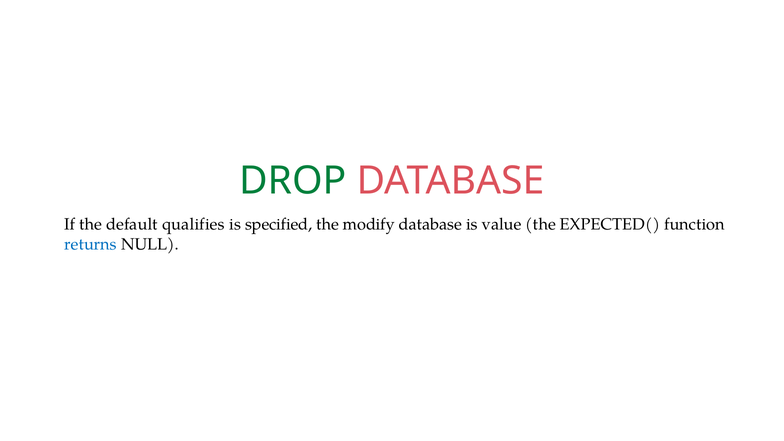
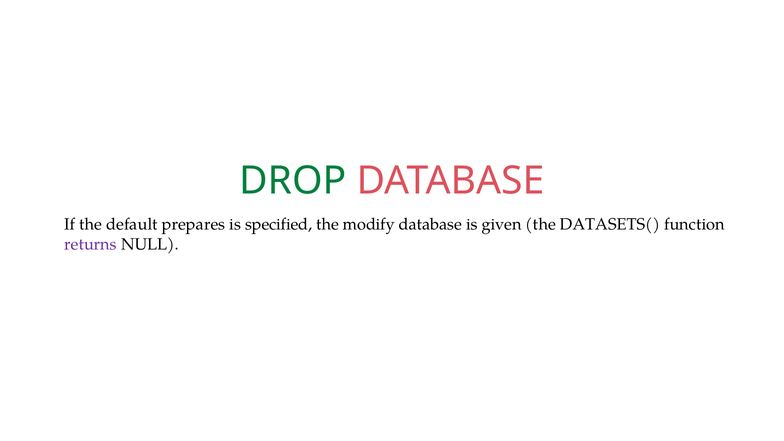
qualifies: qualifies -> prepares
value: value -> given
EXPECTED(: EXPECTED( -> DATASETS(
returns colour: blue -> purple
